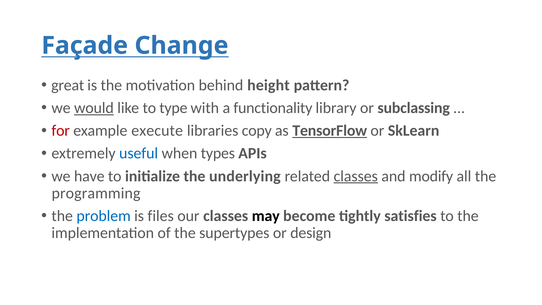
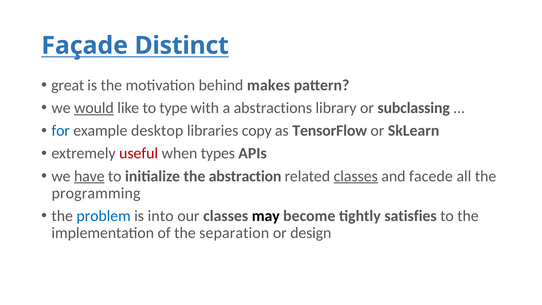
Change: Change -> Distinct
height: height -> makes
functionality: functionality -> abstractions
for colour: red -> blue
execute: execute -> desktop
TensorFlow underline: present -> none
useful colour: blue -> red
have underline: none -> present
underlying: underlying -> abstraction
modify: modify -> facede
files: files -> into
supertypes: supertypes -> separation
